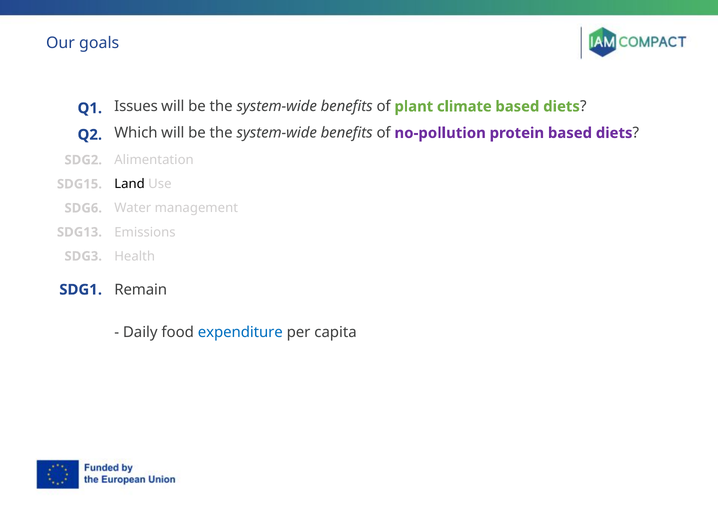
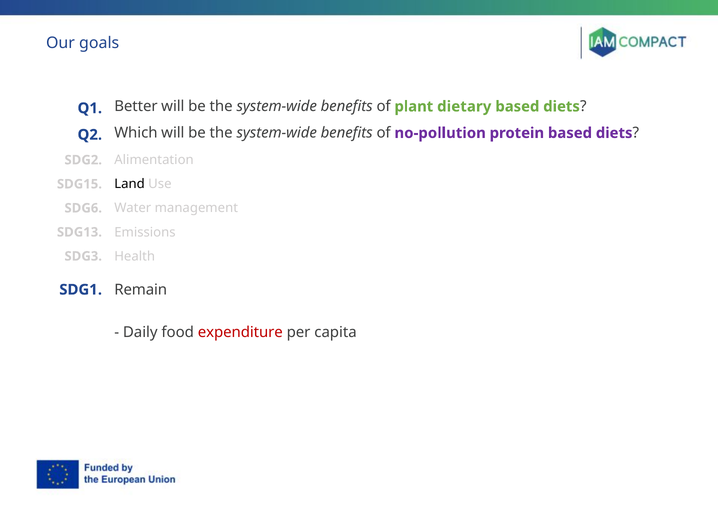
Issues: Issues -> Better
climate: climate -> dietary
expenditure colour: blue -> red
